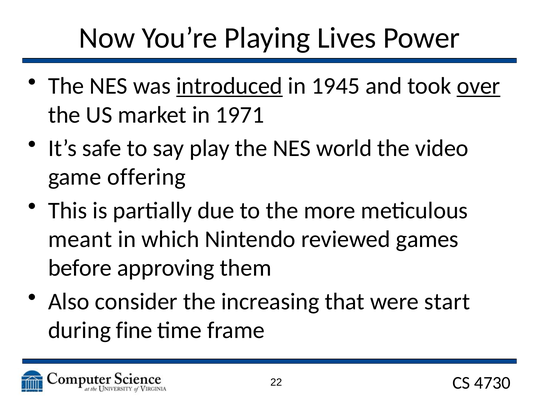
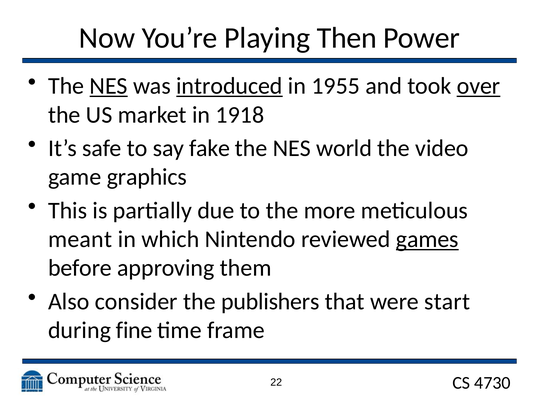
Lives: Lives -> Then
NES at (109, 86) underline: none -> present
1945: 1945 -> 1955
1971: 1971 -> 1918
play: play -> fake
offering: offering -> graphics
games underline: none -> present
increasing: increasing -> publishers
